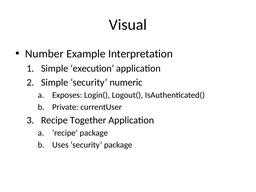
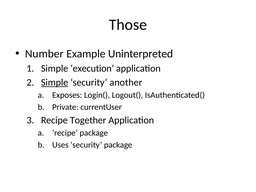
Visual: Visual -> Those
Interpretation: Interpretation -> Uninterpreted
Simple at (55, 82) underline: none -> present
numeric: numeric -> another
